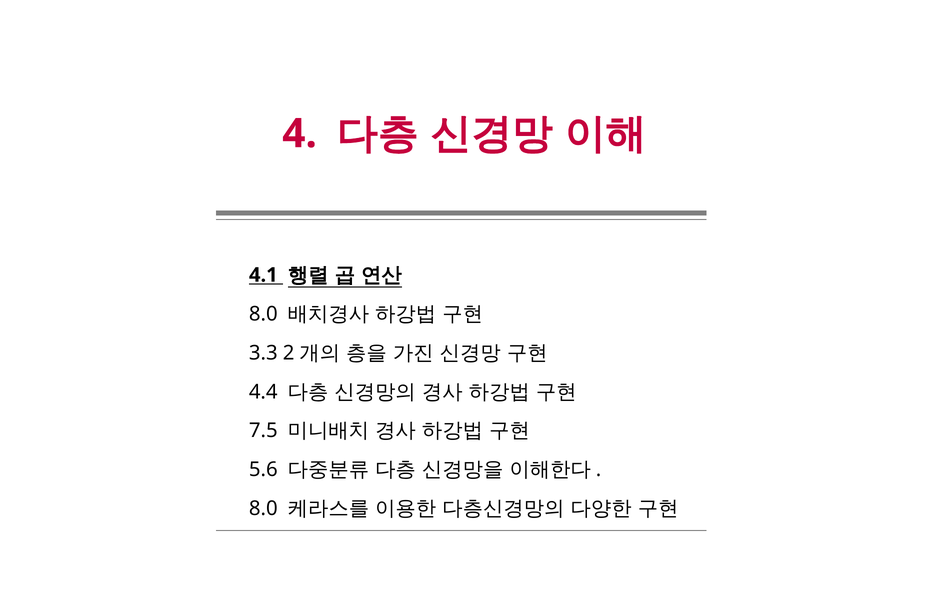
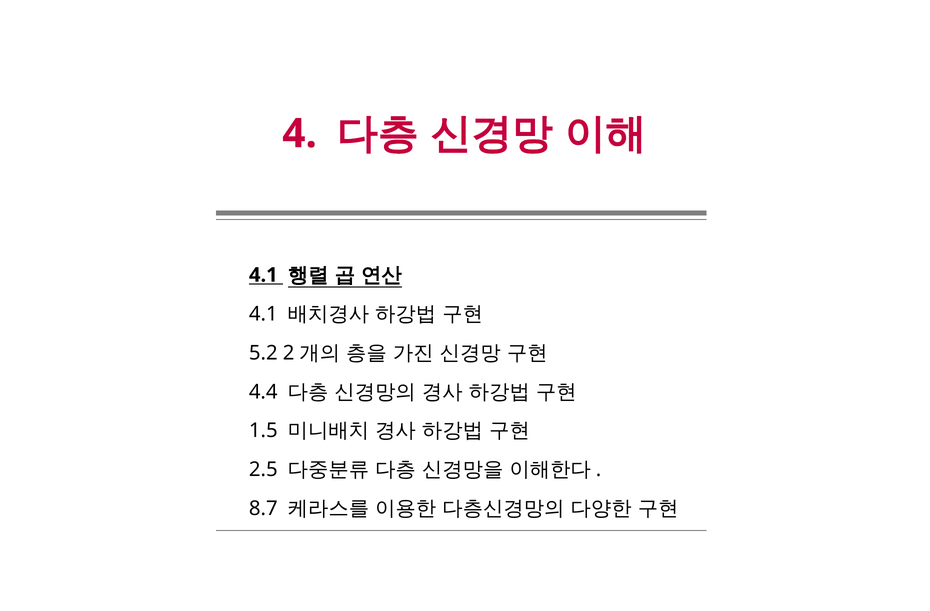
8.0 at (263, 314): 8.0 -> 4.1
3.3: 3.3 -> 5.2
7.5: 7.5 -> 1.5
5.6: 5.6 -> 2.5
8.0 at (263, 508): 8.0 -> 8.7
